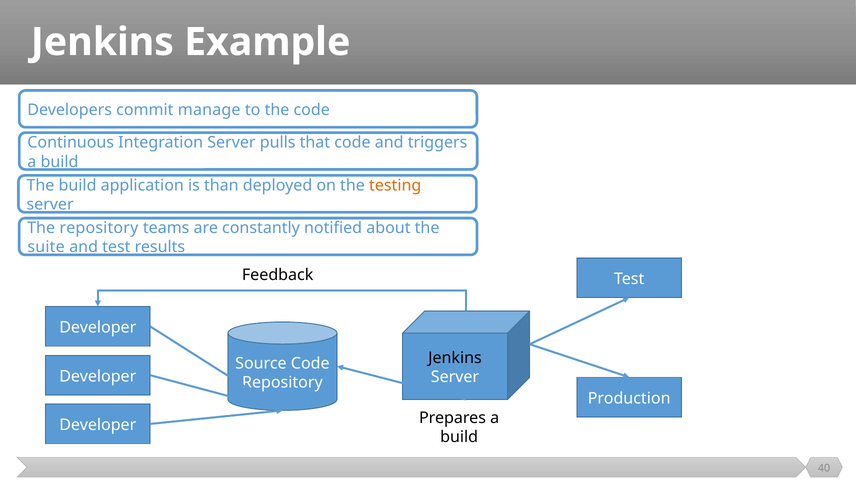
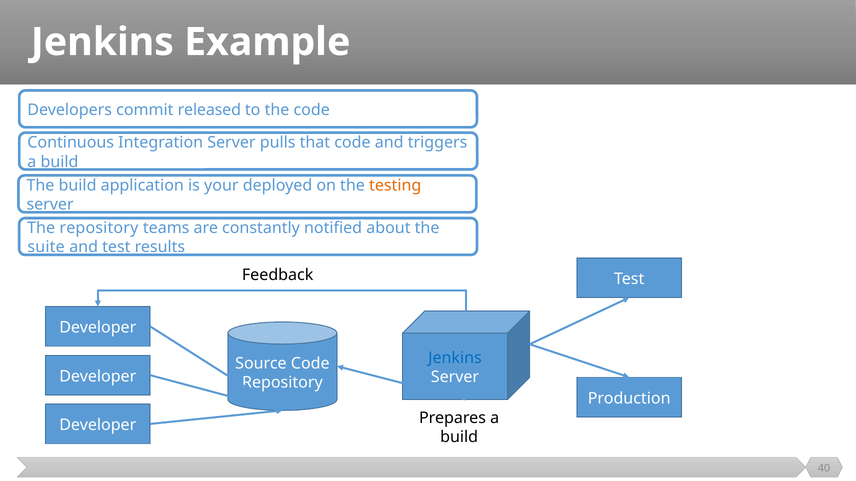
manage: manage -> released
than: than -> your
Jenkins at (455, 358) colour: black -> blue
